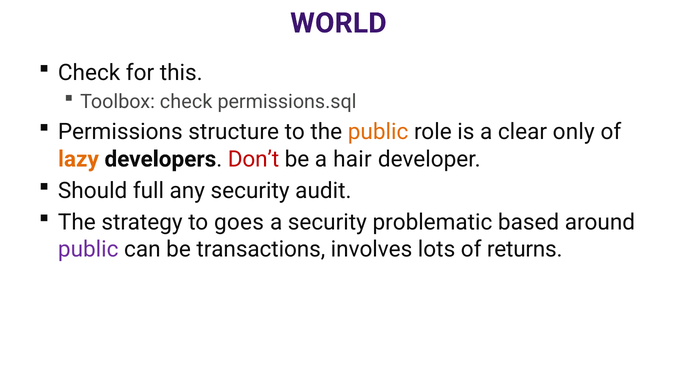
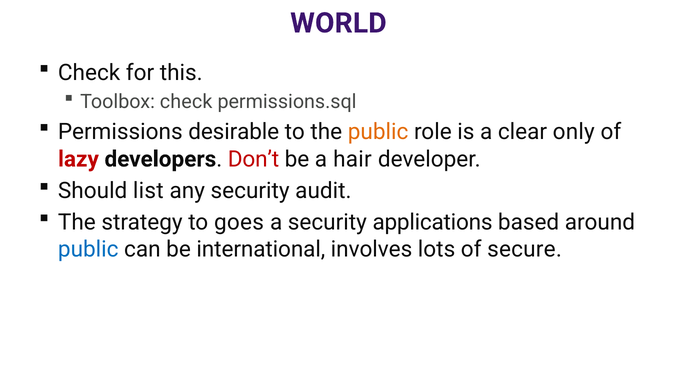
structure: structure -> desirable
lazy colour: orange -> red
full: full -> list
problematic: problematic -> applications
public at (88, 249) colour: purple -> blue
transactions: transactions -> international
returns: returns -> secure
